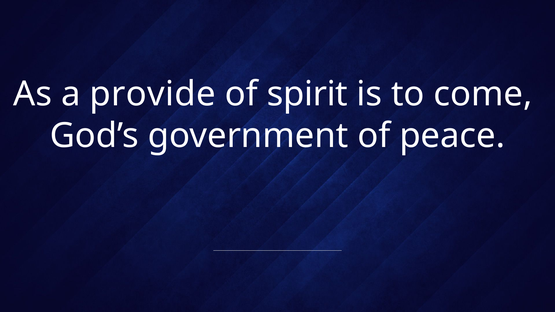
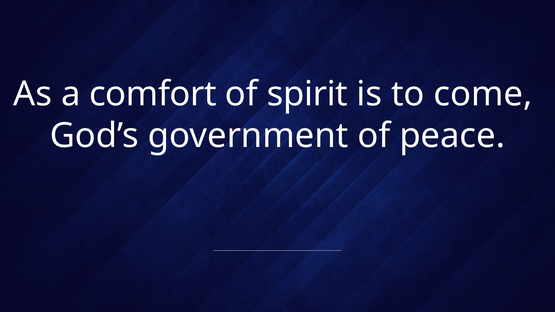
provide: provide -> comfort
